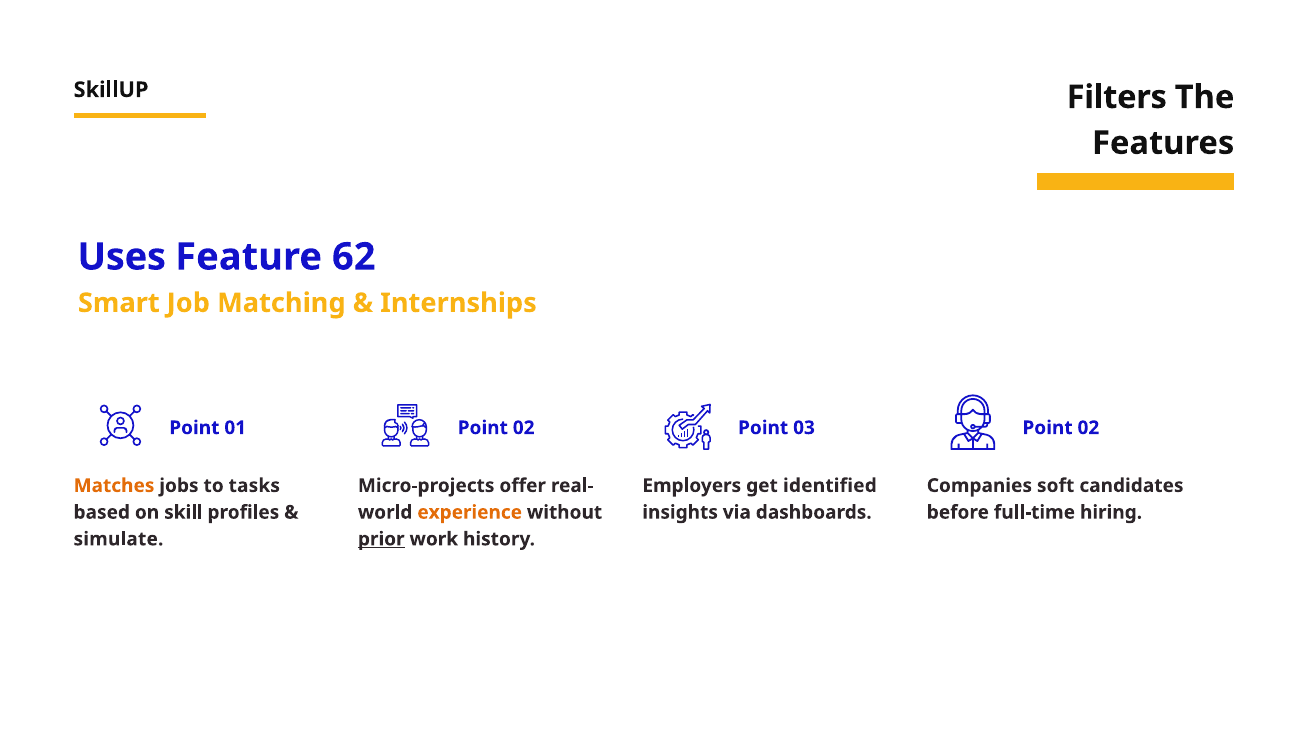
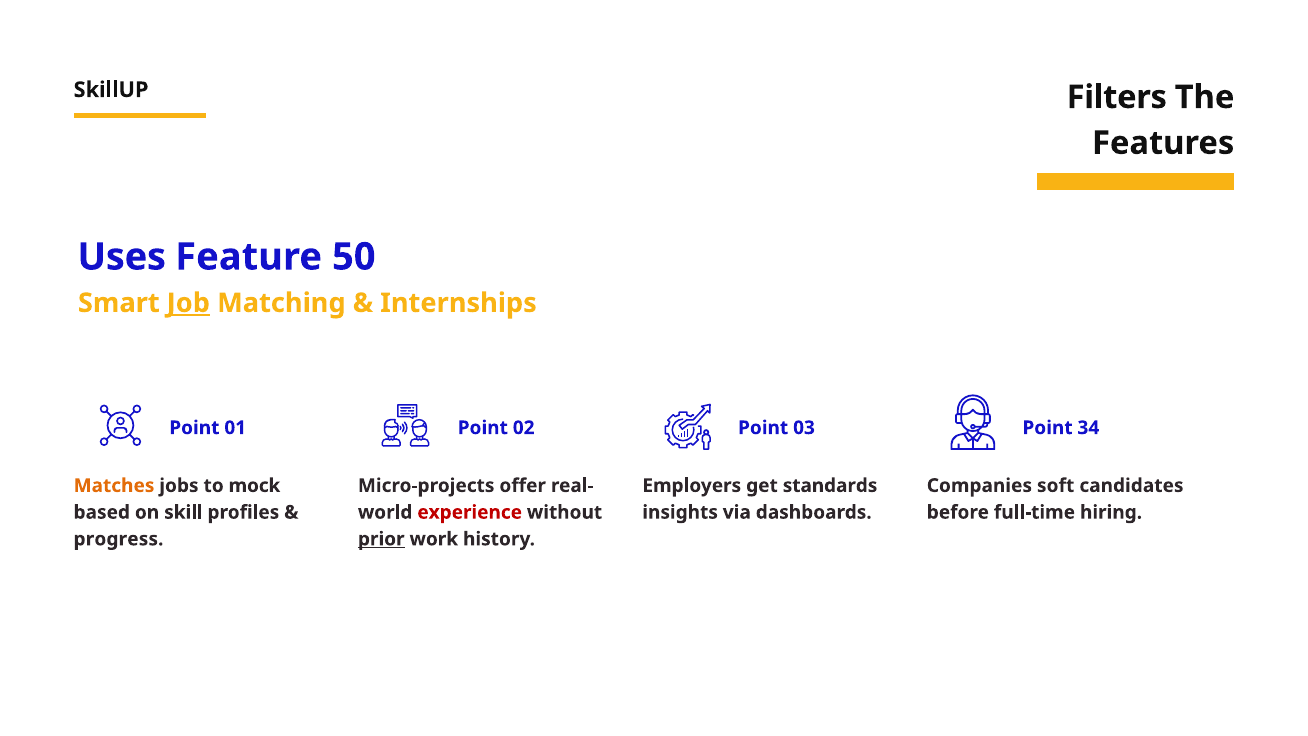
62: 62 -> 50
Job underline: none -> present
03 Point 02: 02 -> 34
tasks: tasks -> mock
identified: identified -> standards
experience colour: orange -> red
simulate: simulate -> progress
